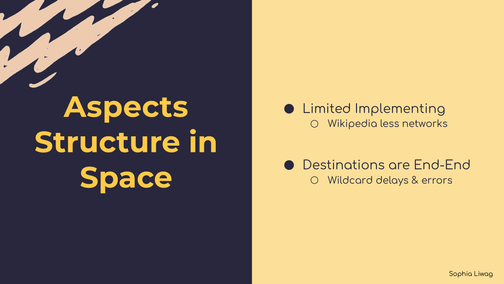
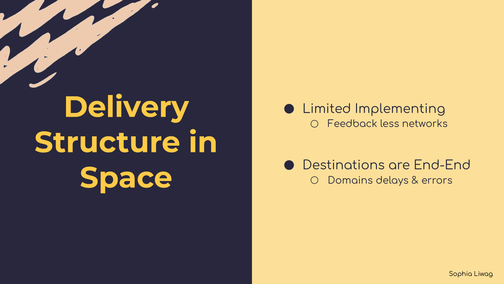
Aspects: Aspects -> Delivery
Wikipedia: Wikipedia -> Feedback
Wildcard: Wildcard -> Domains
